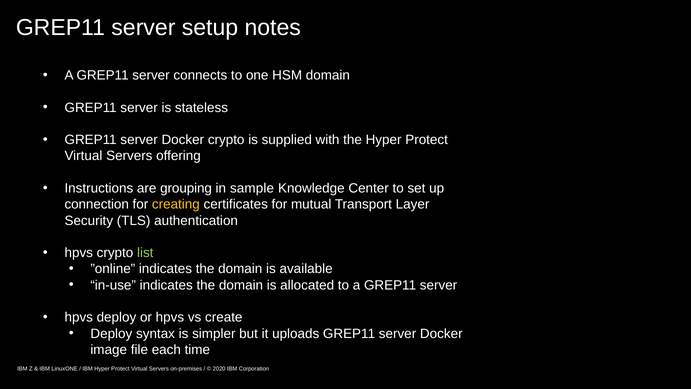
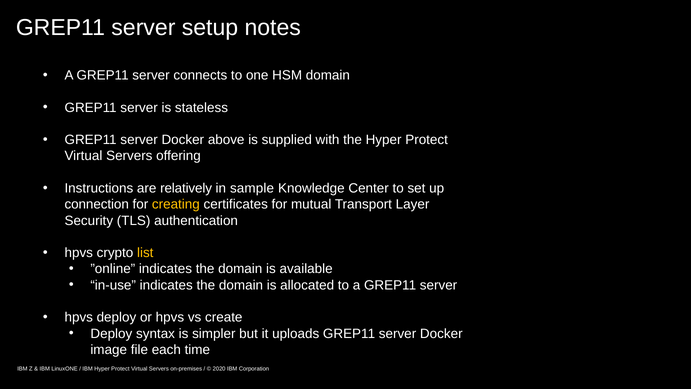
Docker crypto: crypto -> above
grouping: grouping -> relatively
list colour: light green -> yellow
